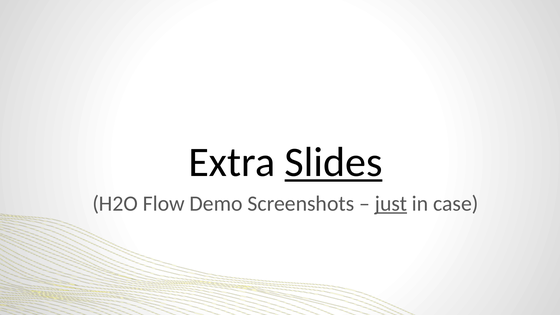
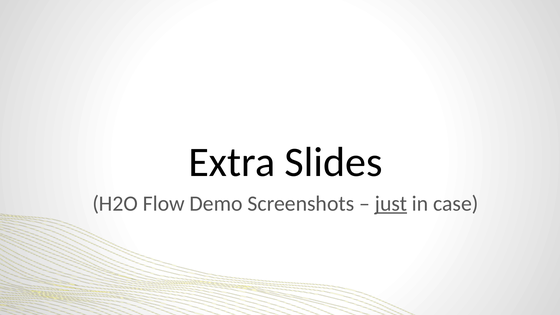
Slides underline: present -> none
